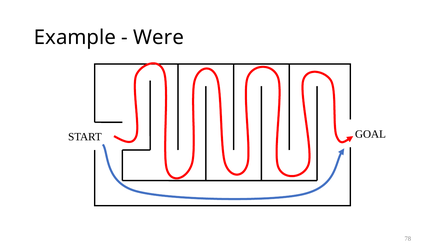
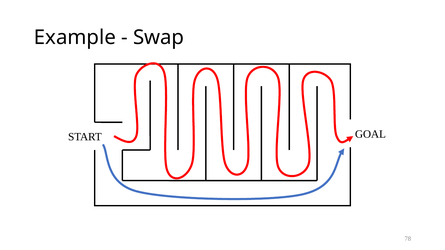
Were: Were -> Swap
